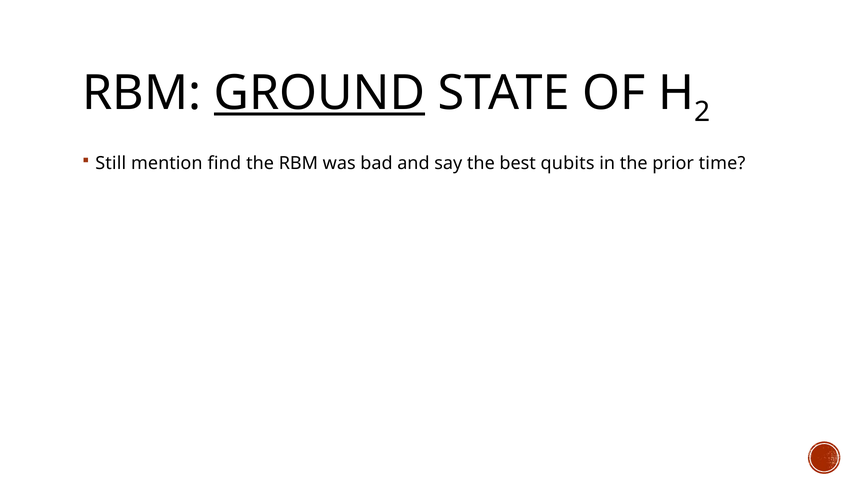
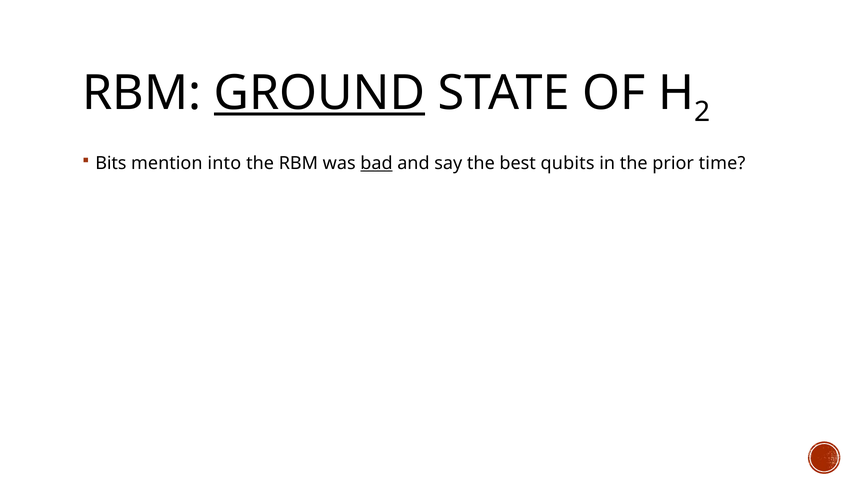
Still: Still -> Bits
find: find -> into
bad underline: none -> present
